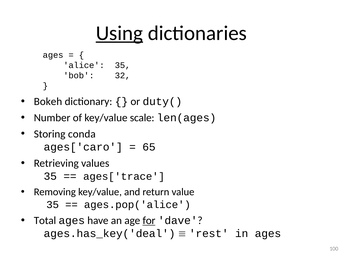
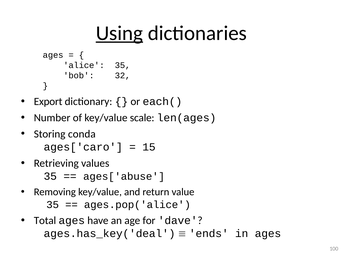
Bokeh: Bokeh -> Export
duty(: duty( -> each(
65: 65 -> 15
ages['trace: ages['trace -> ages['abuse
for underline: present -> none
rest: rest -> ends
